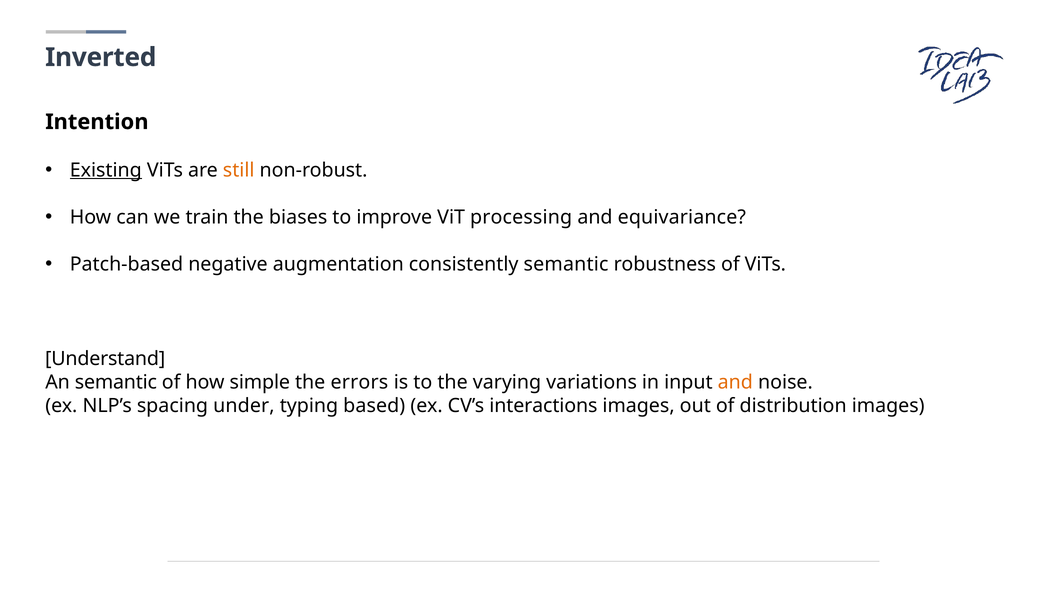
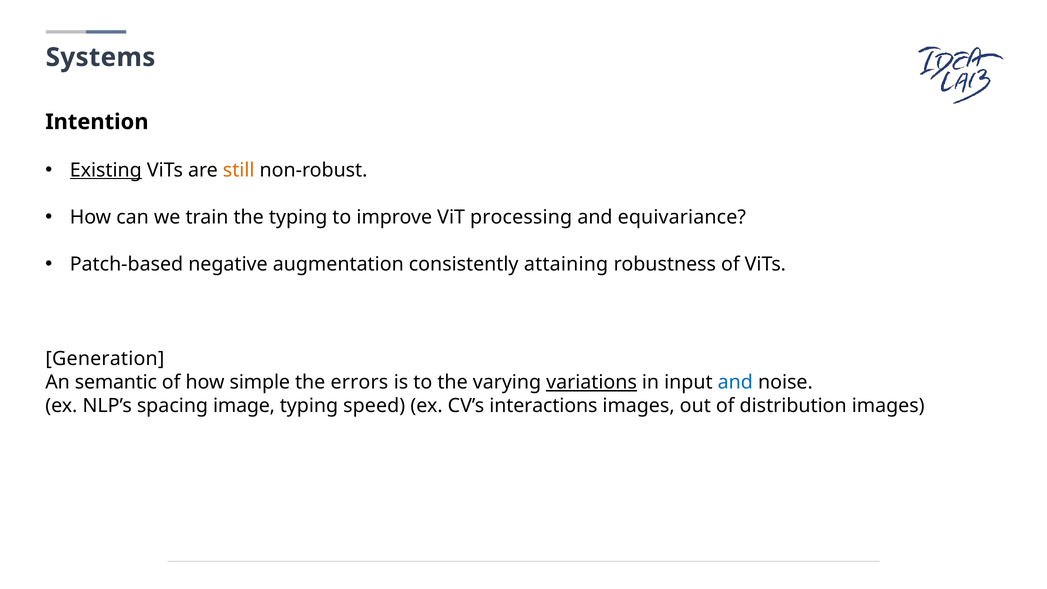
Inverted: Inverted -> Systems
the biases: biases -> typing
consistently semantic: semantic -> attaining
Understand: Understand -> Generation
variations underline: none -> present
and at (735, 382) colour: orange -> blue
under: under -> image
based: based -> speed
